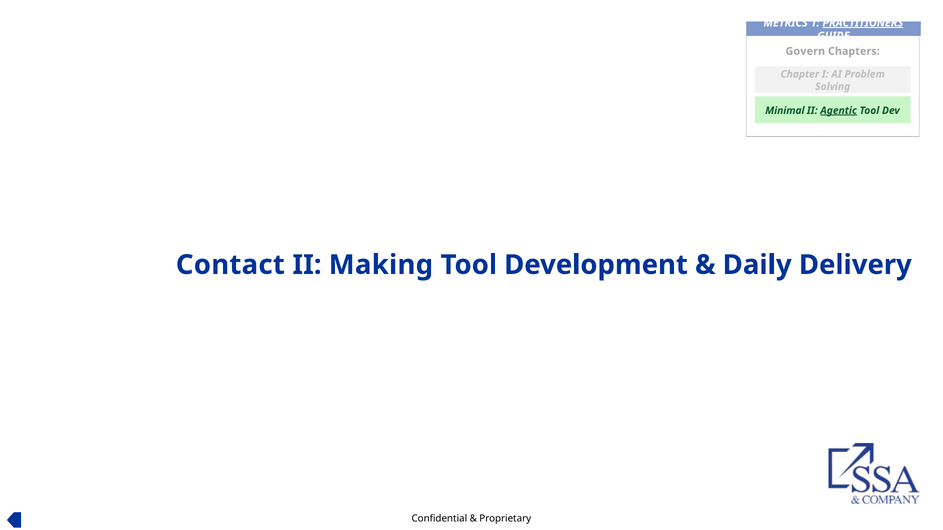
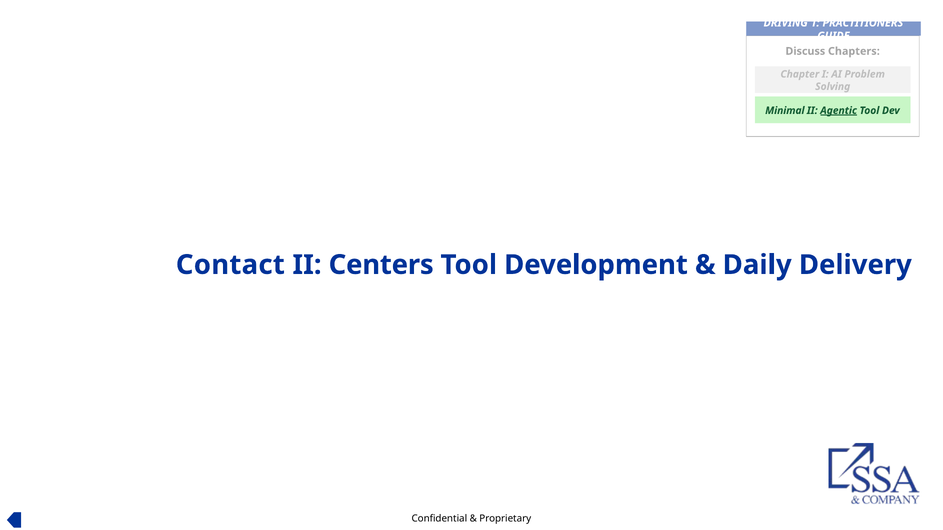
METRICS: METRICS -> DRIVING
PRACTITIONERS underline: present -> none
Govern: Govern -> Discuss
Making: Making -> Centers
